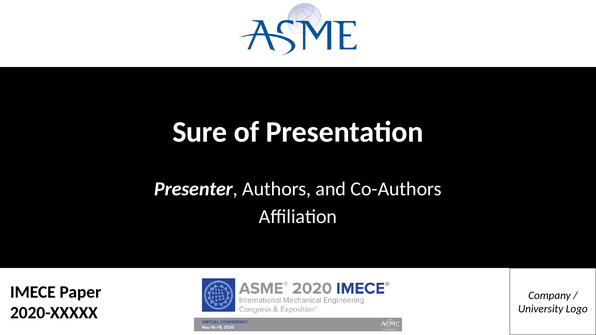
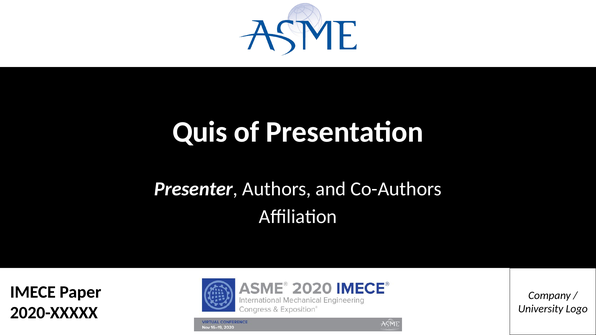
Sure: Sure -> Quis
